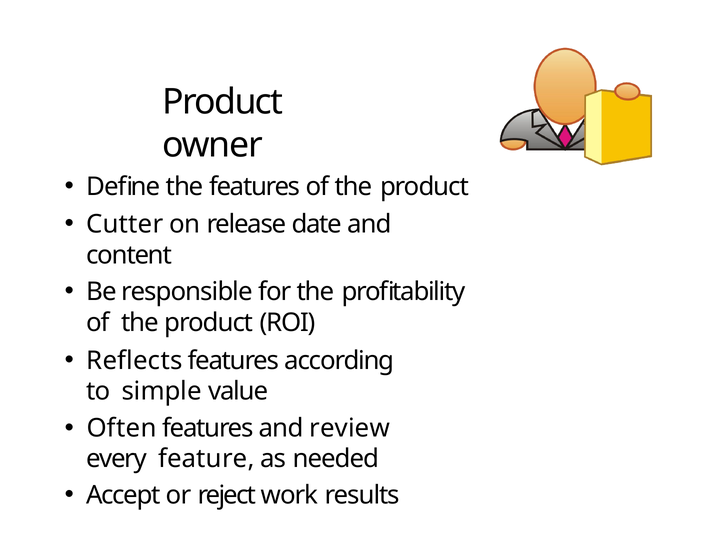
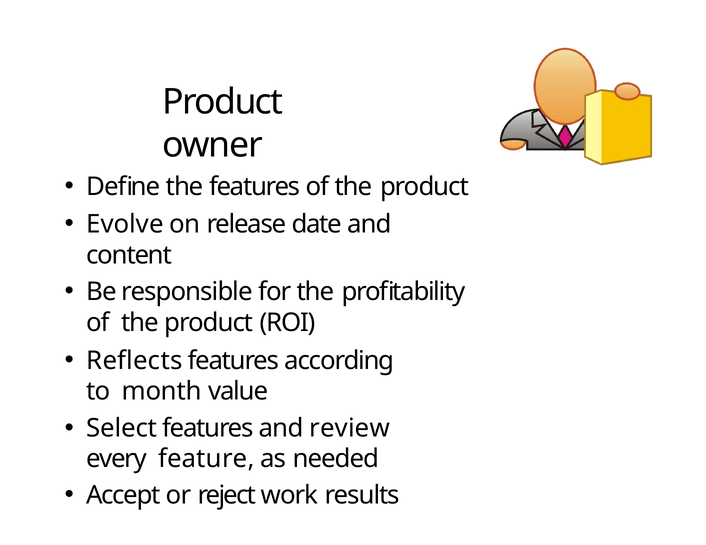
Cutter: Cutter -> Evolve
simple: simple -> month
Often: Often -> Select
